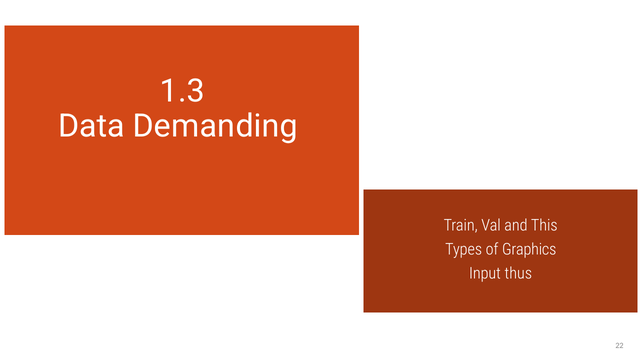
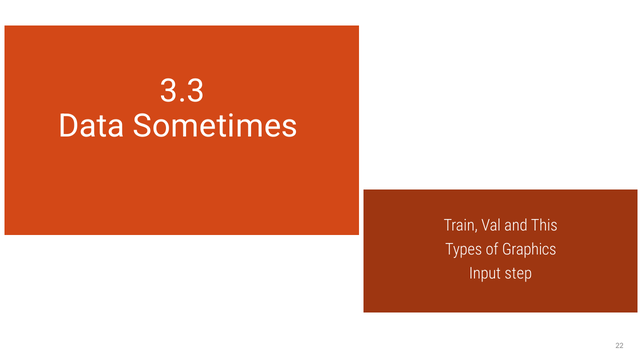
1.3: 1.3 -> 3.3
Demanding: Demanding -> Sometimes
thus: thus -> step
